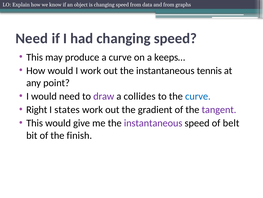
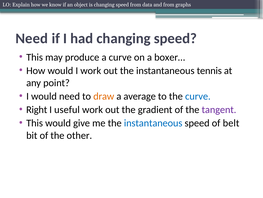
keeps…: keeps… -> boxer…
draw colour: purple -> orange
collides: collides -> average
states: states -> useful
instantaneous at (153, 123) colour: purple -> blue
finish: finish -> other
